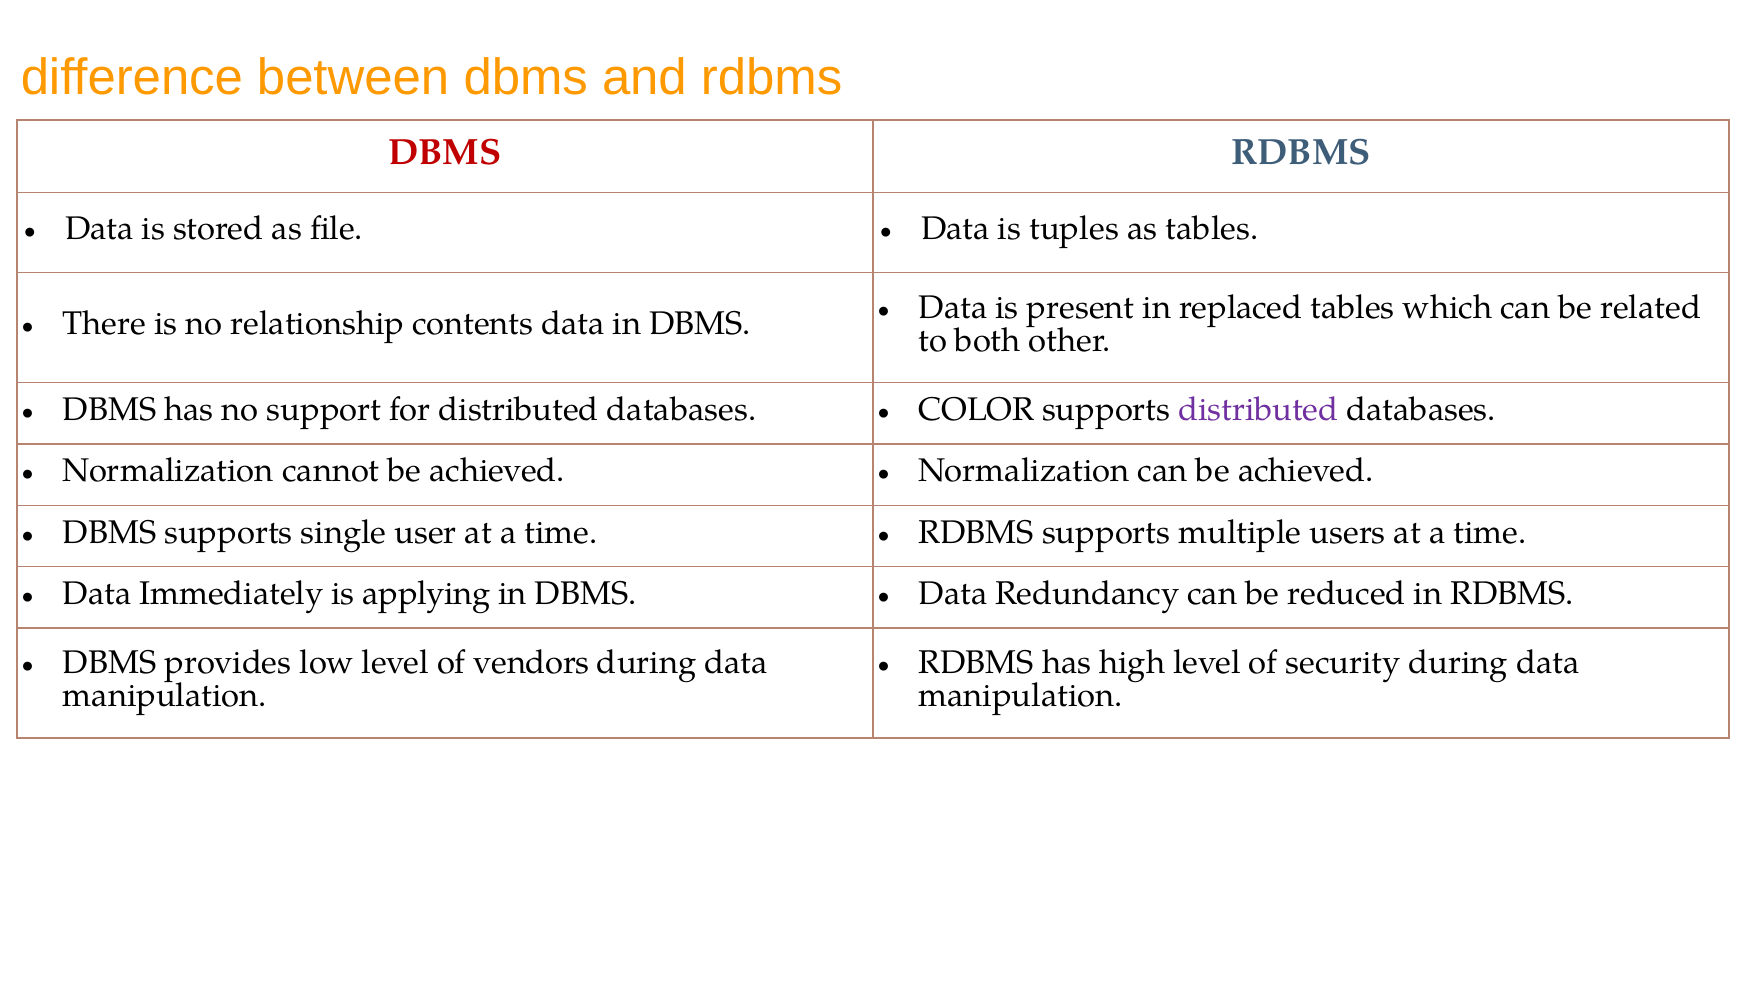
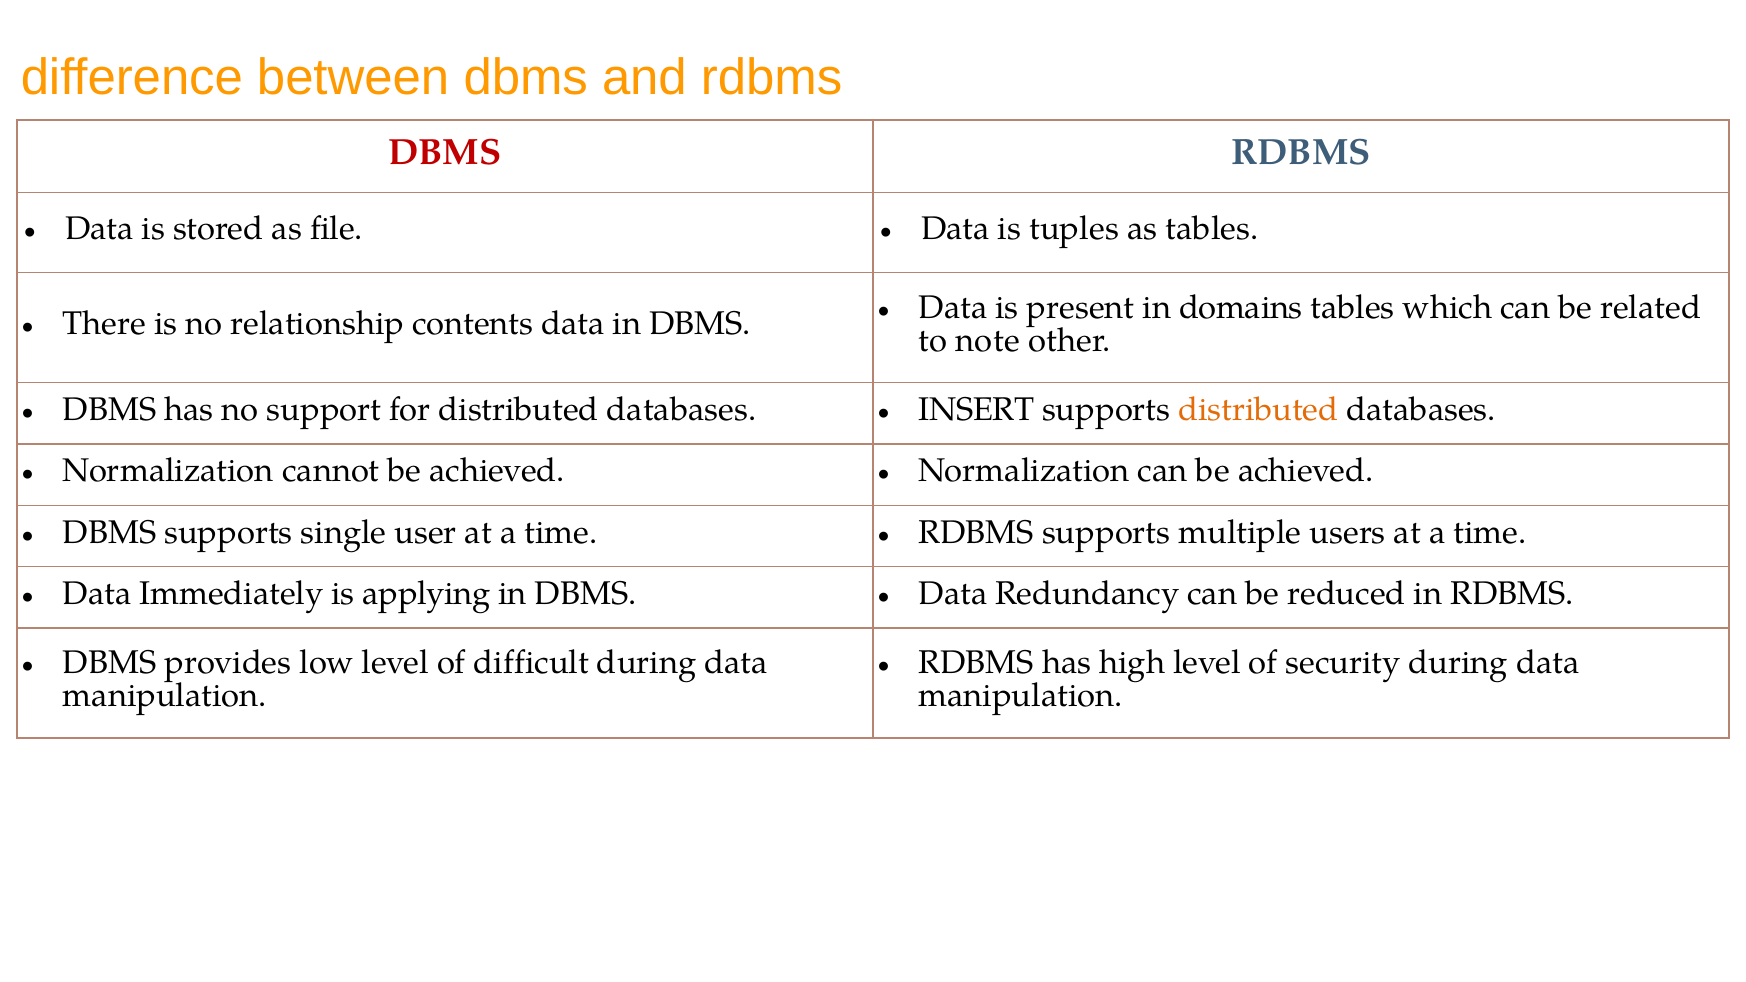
replaced: replaced -> domains
both: both -> note
COLOR: COLOR -> INSERT
distributed at (1259, 410) colour: purple -> orange
vendors: vendors -> difficult
